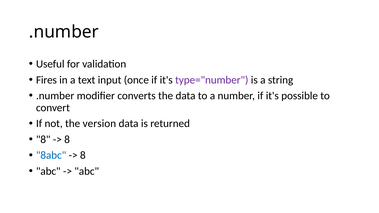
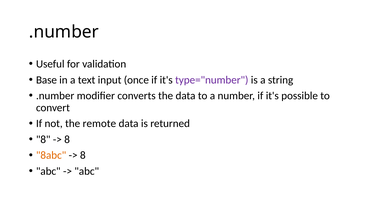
Fires: Fires -> Base
version: version -> remote
8abc colour: blue -> orange
